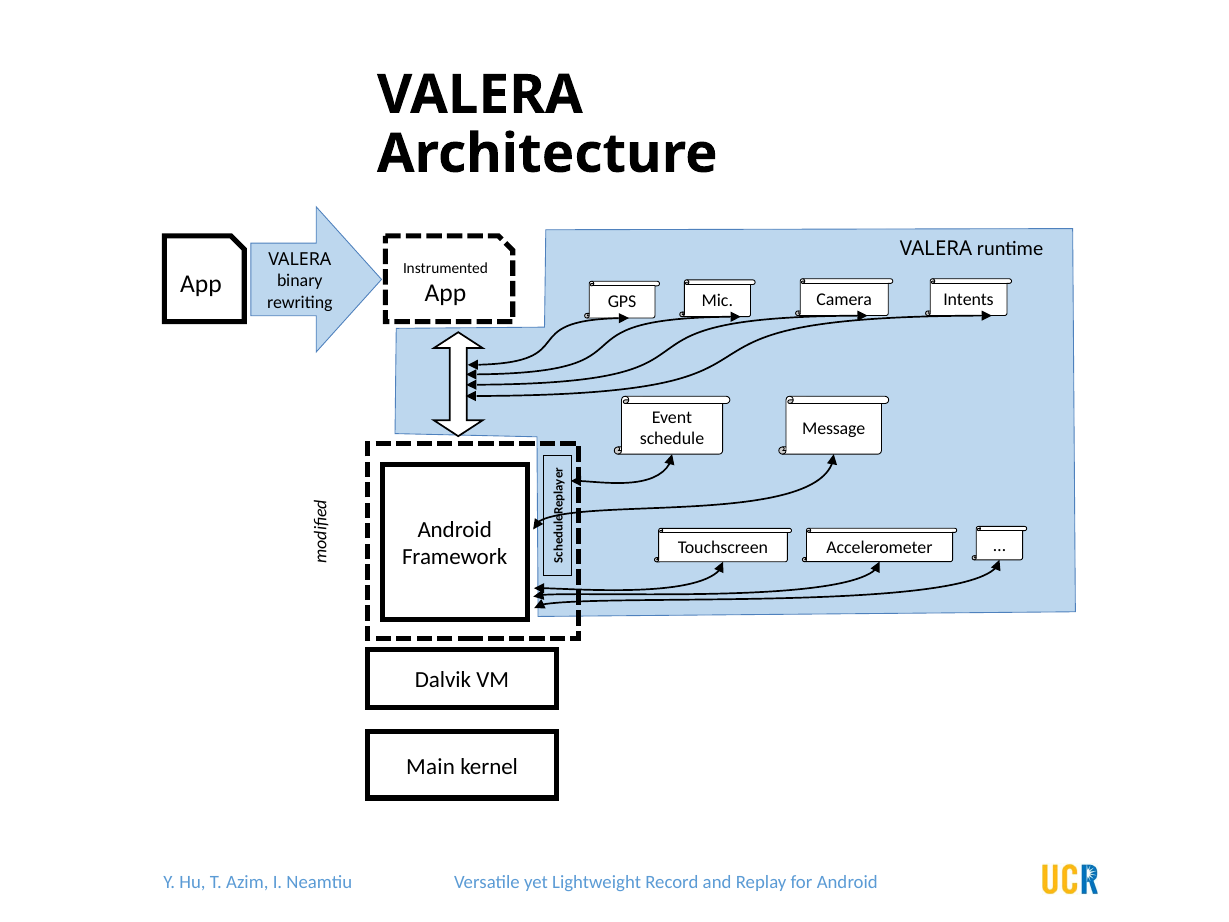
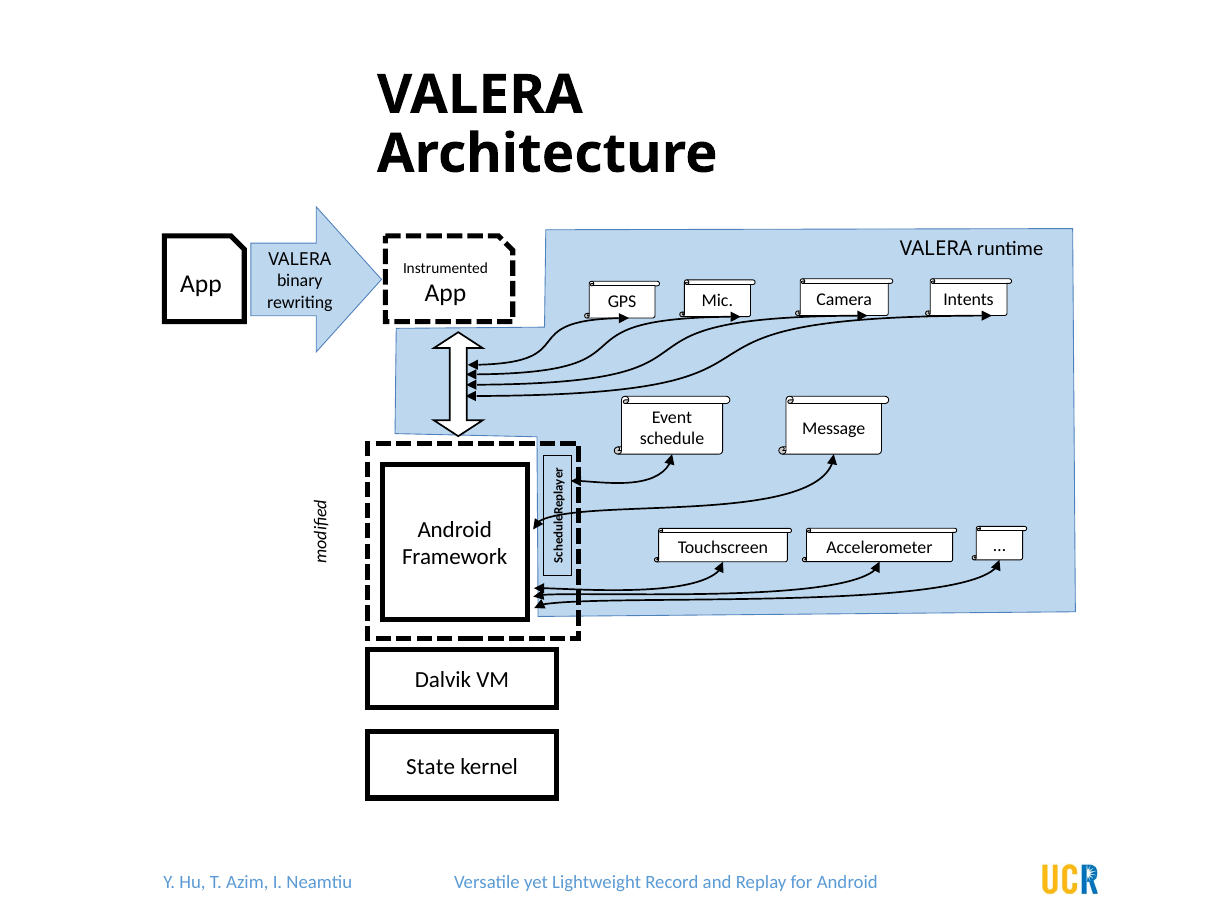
Main: Main -> State
